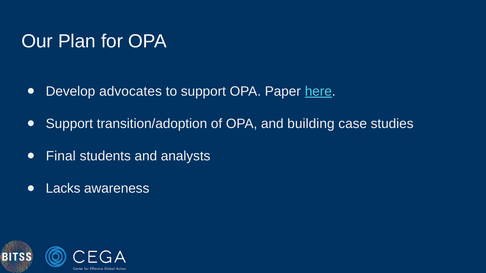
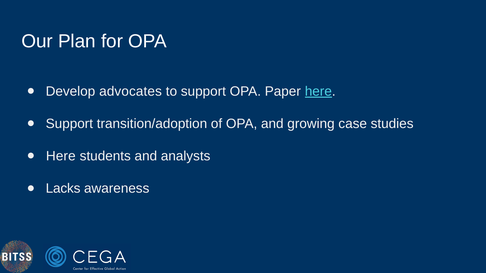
building: building -> growing
Final at (61, 156): Final -> Here
